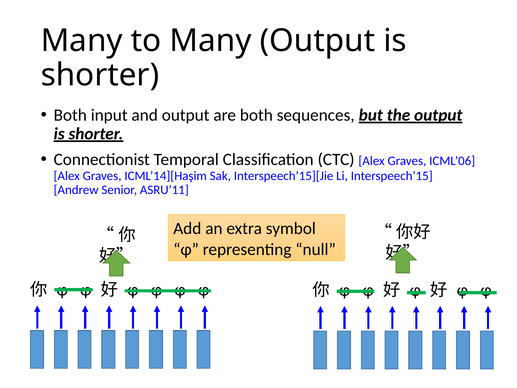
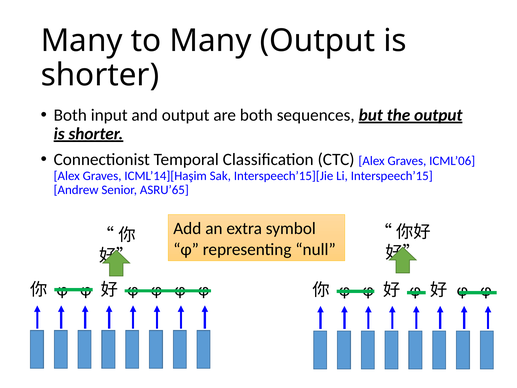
ASRU’11: ASRU’11 -> ASRU’65
